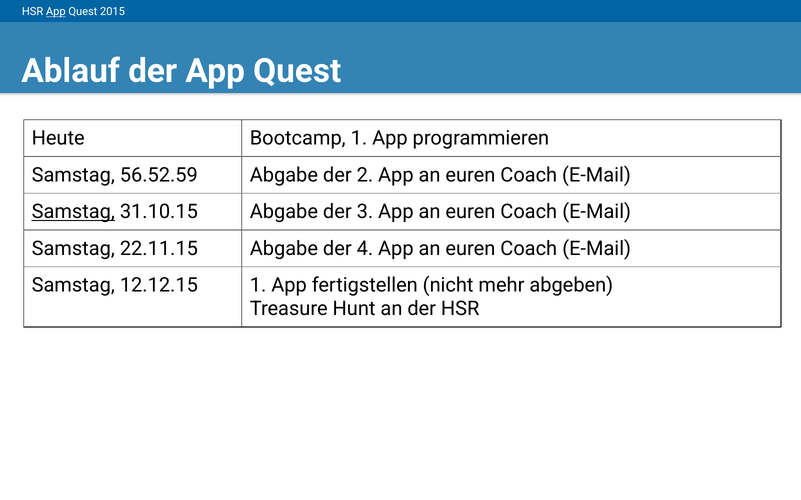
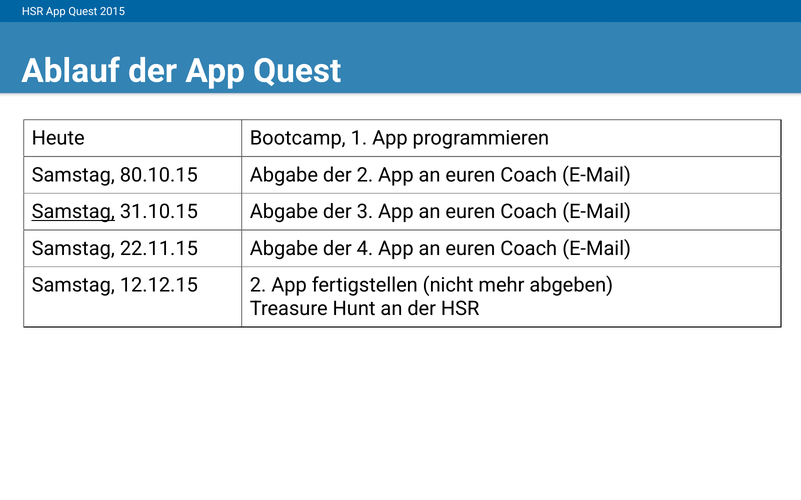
App at (56, 12) underline: present -> none
56.52.59: 56.52.59 -> 80.10.15
12.12.15 1: 1 -> 2
